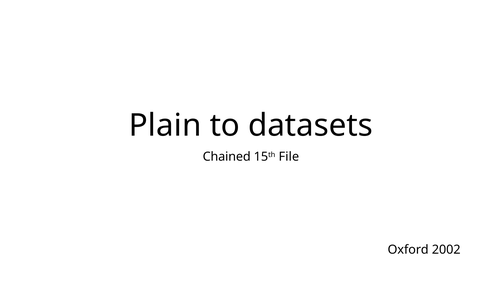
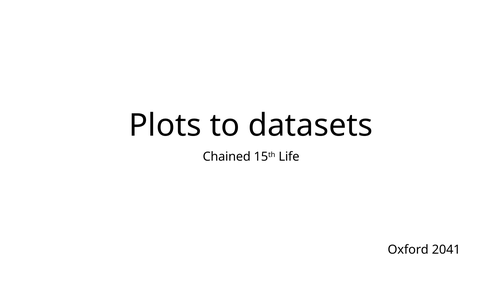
Plain: Plain -> Plots
File: File -> Life
2002: 2002 -> 2041
